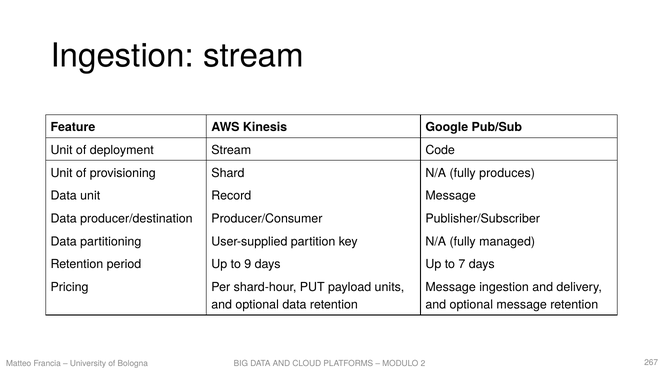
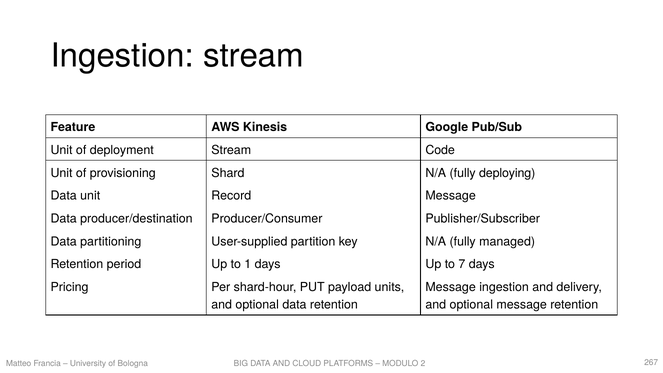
produces: produces -> deploying
9: 9 -> 1
